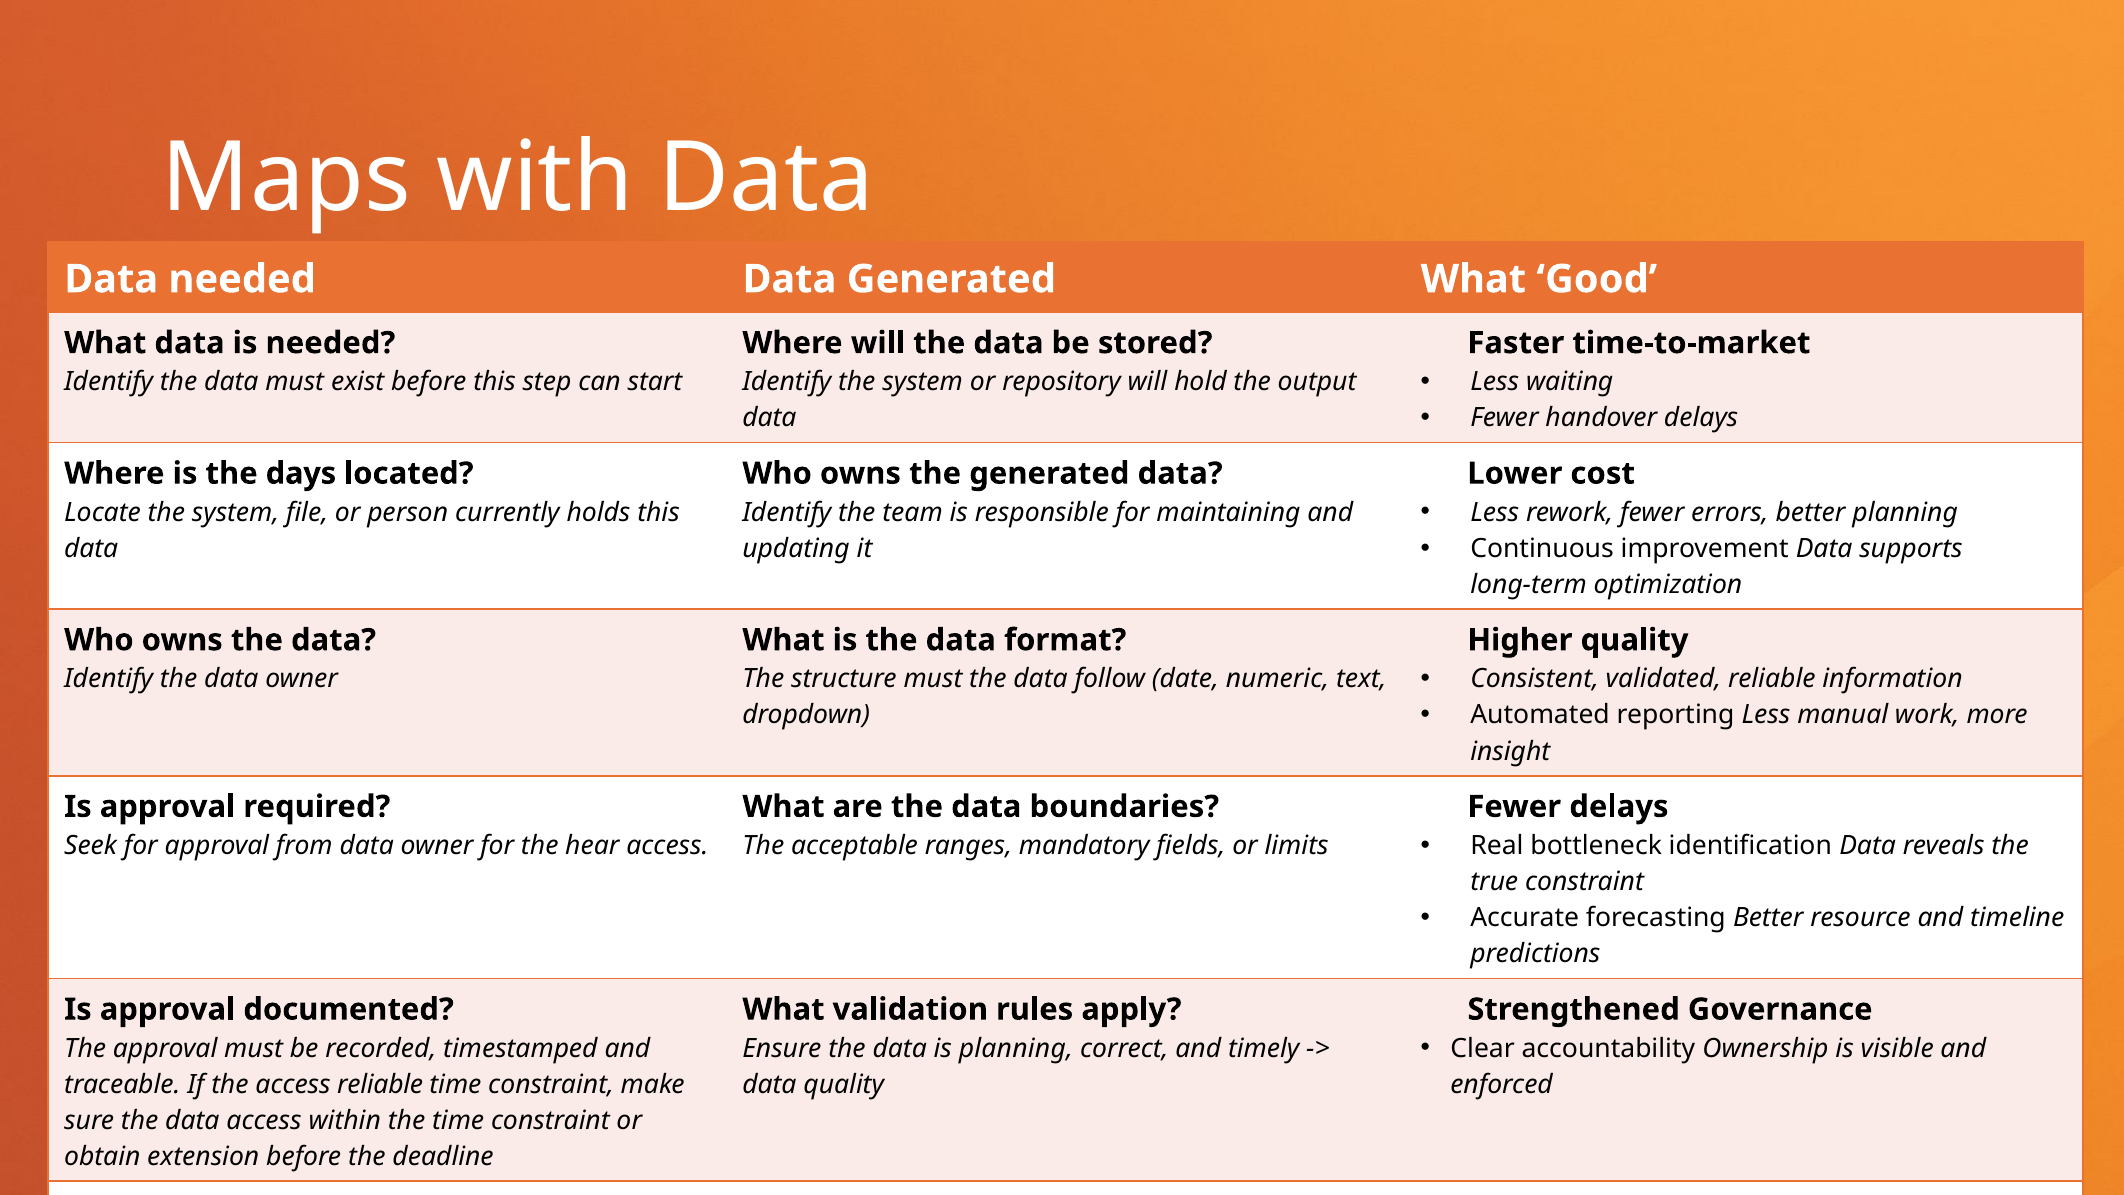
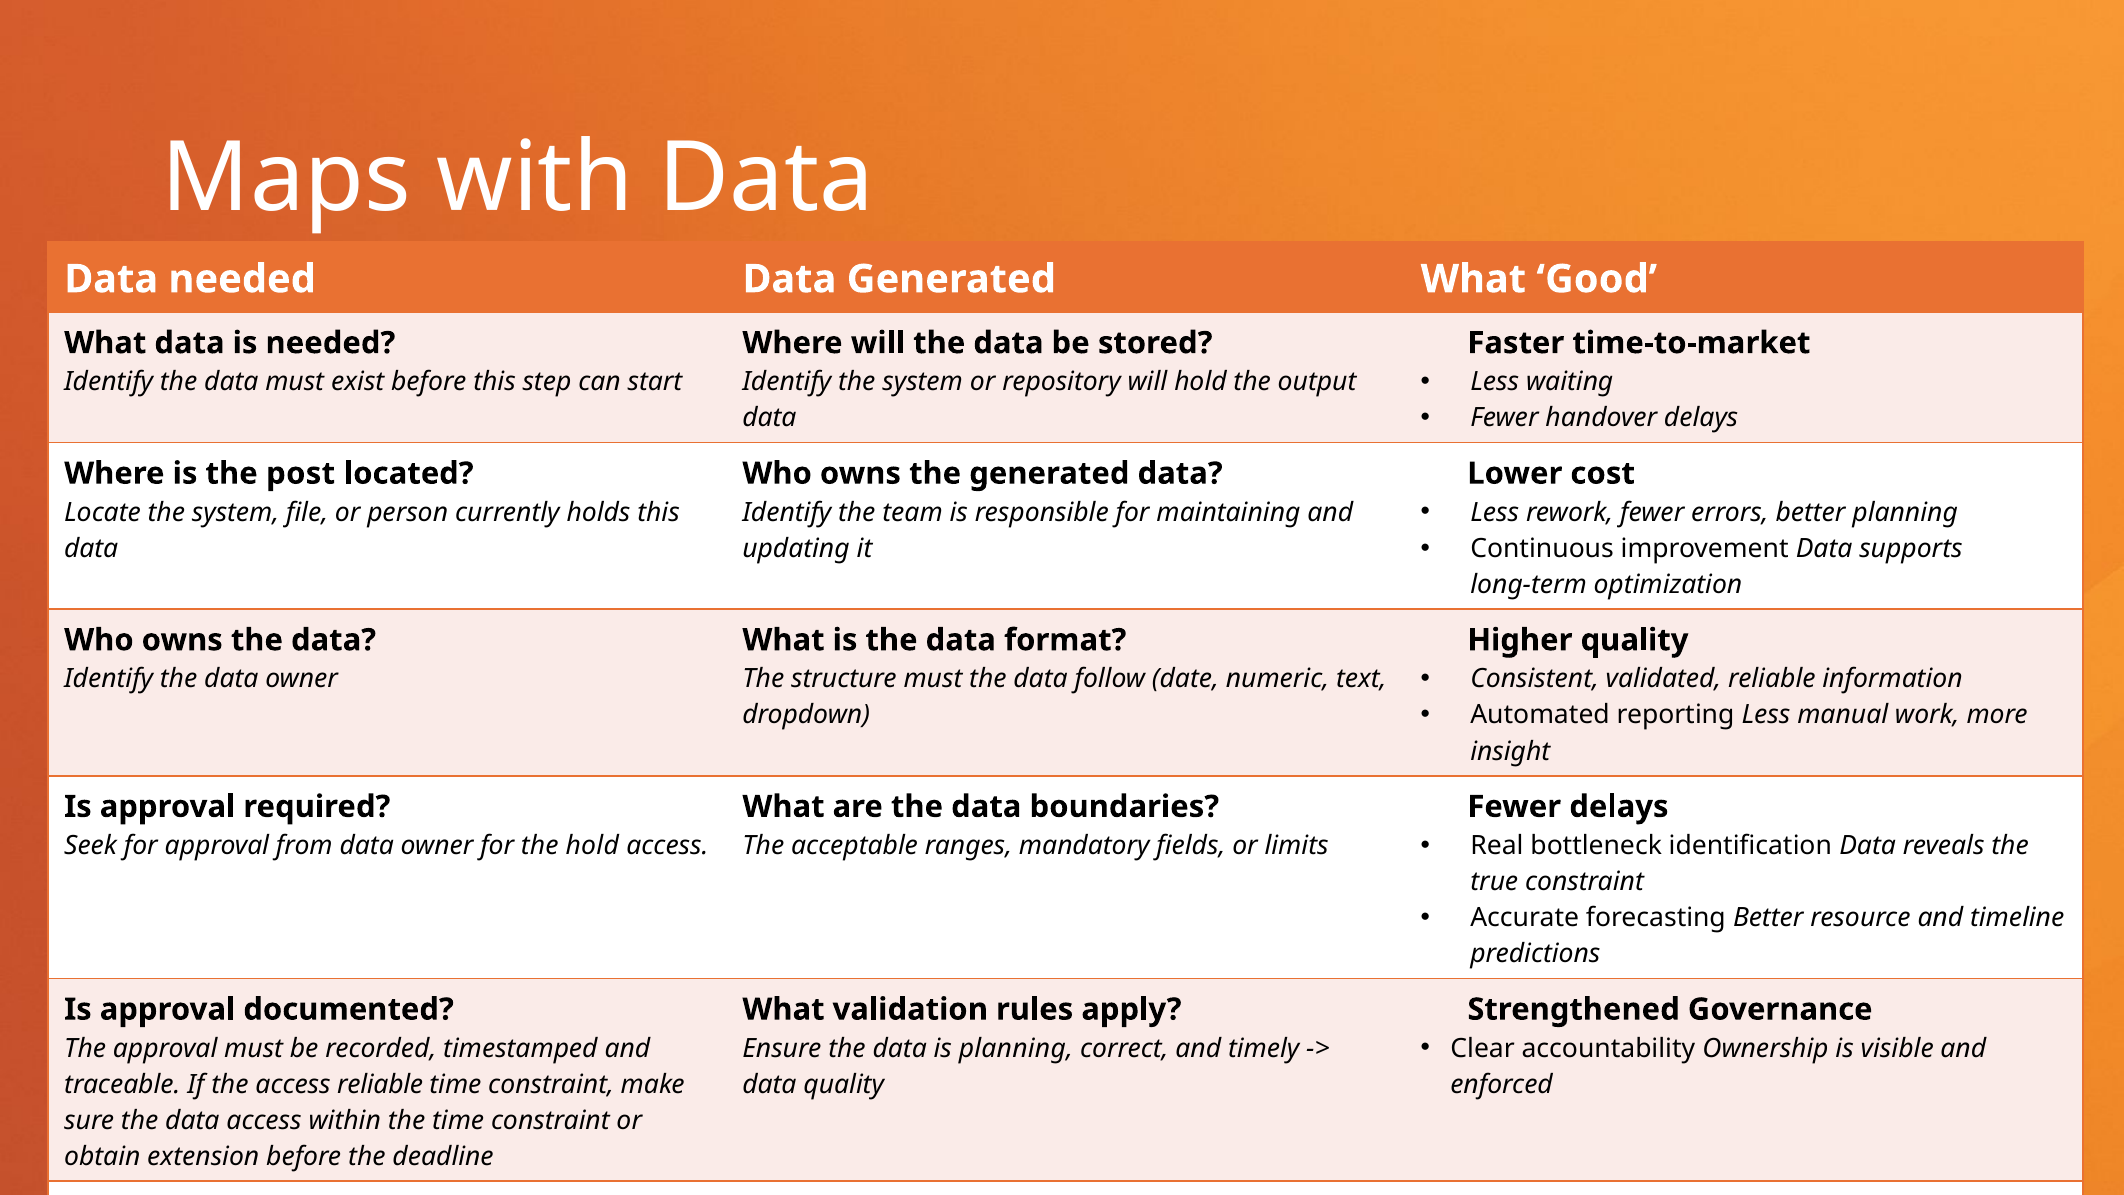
days: days -> post
the hear: hear -> hold
